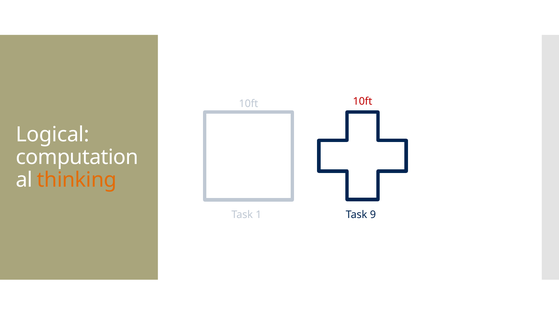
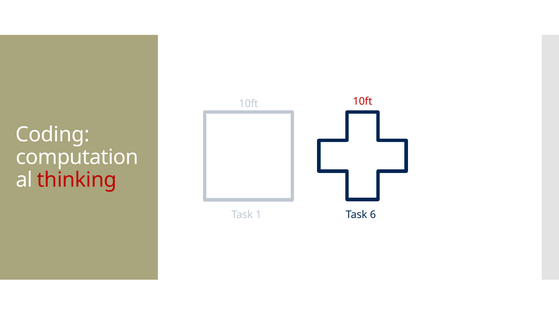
Logical: Logical -> Coding
thinking colour: orange -> red
9: 9 -> 6
